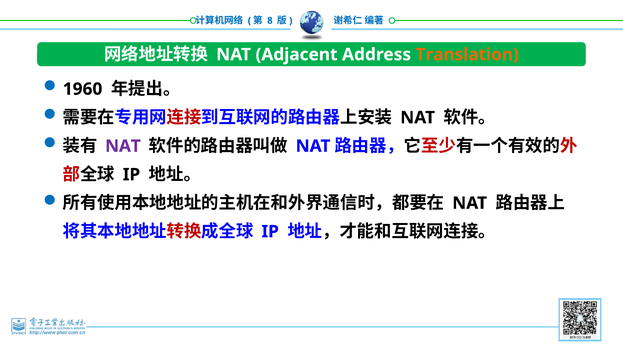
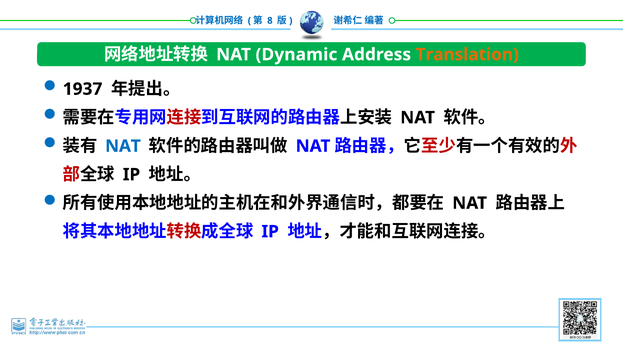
Adjacent: Adjacent -> Dynamic
1960: 1960 -> 1937
NAT at (123, 146) colour: purple -> blue
